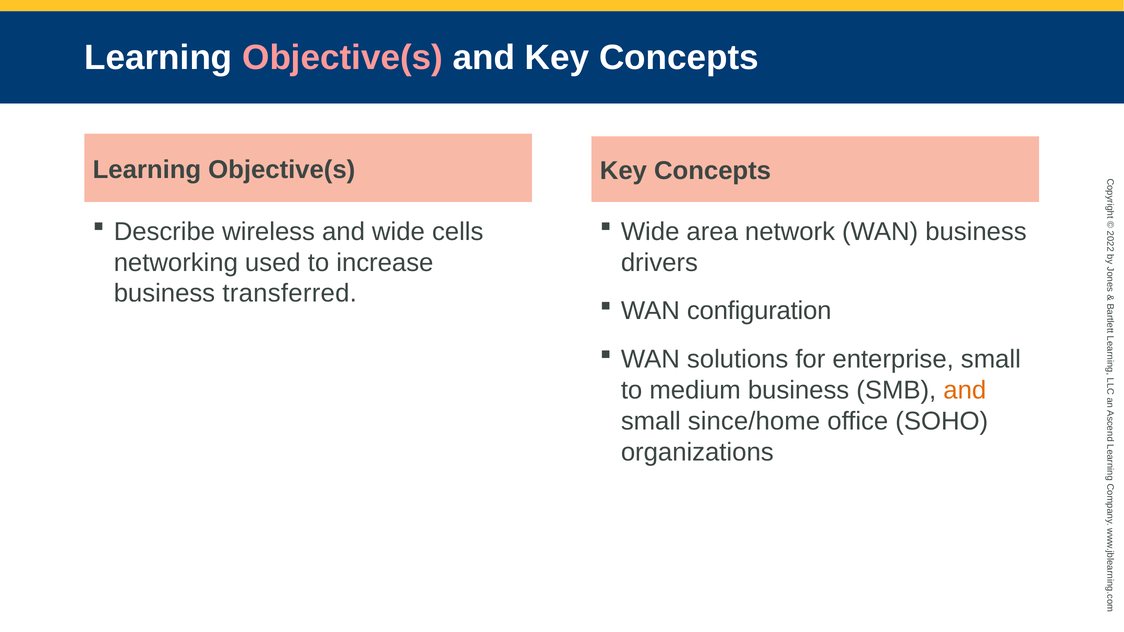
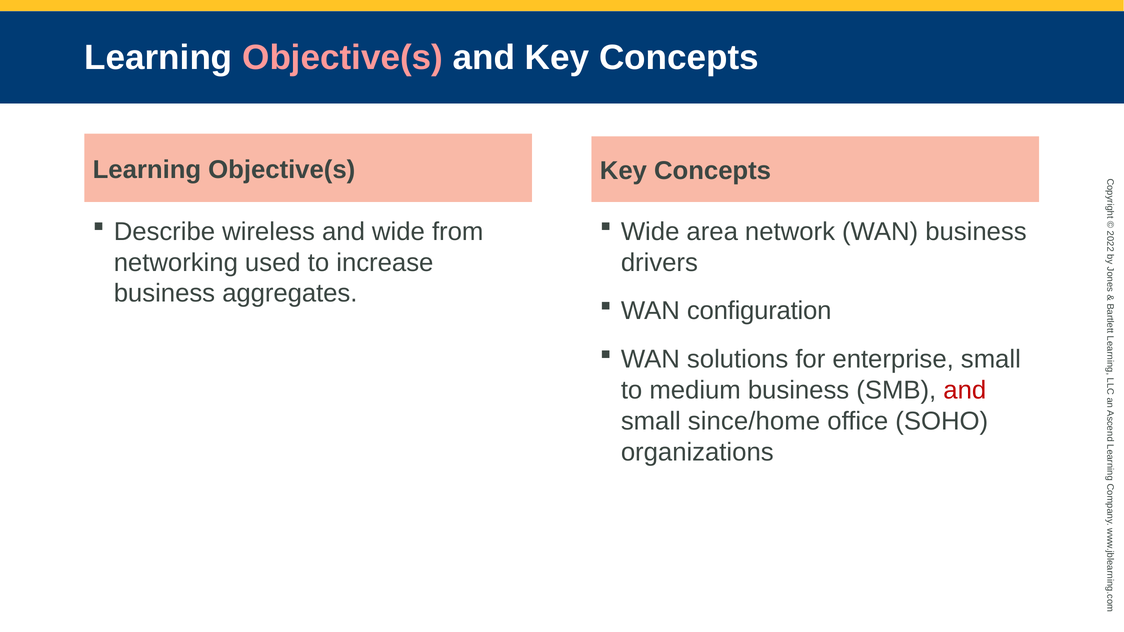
cells: cells -> from
transferred: transferred -> aggregates
and at (965, 390) colour: orange -> red
